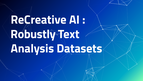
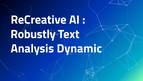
Datasets: Datasets -> Dynamic
